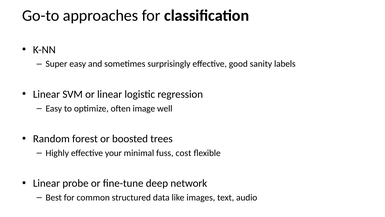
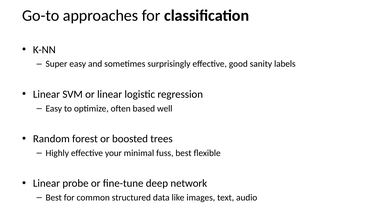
image: image -> based
fuss cost: cost -> best
